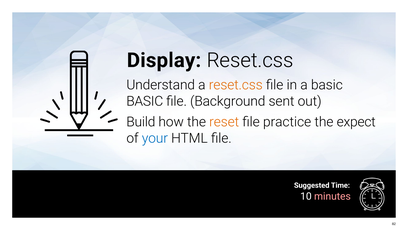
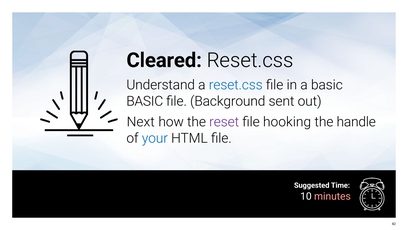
Display: Display -> Cleared
reset.css at (236, 85) colour: orange -> blue
Build: Build -> Next
reset colour: orange -> purple
practice: practice -> hooking
expect: expect -> handle
